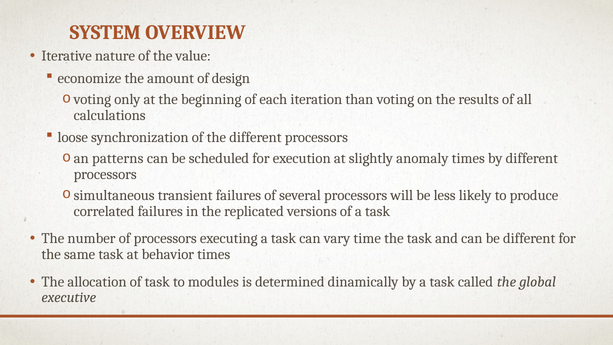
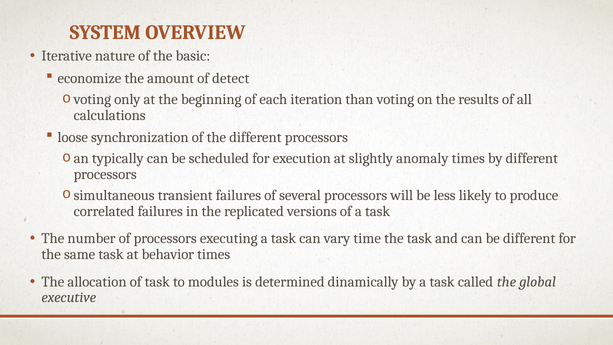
value: value -> basic
design: design -> detect
patterns: patterns -> typically
